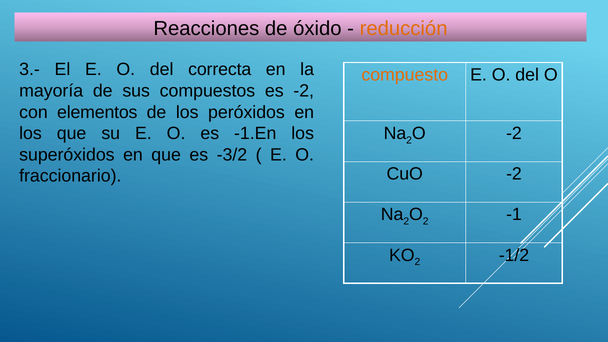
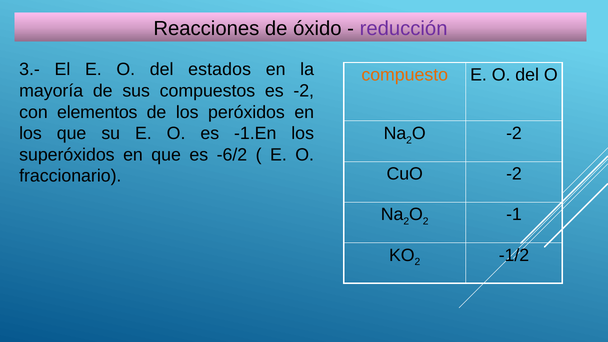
reducción colour: orange -> purple
correcta: correcta -> estados
-3/2: -3/2 -> -6/2
